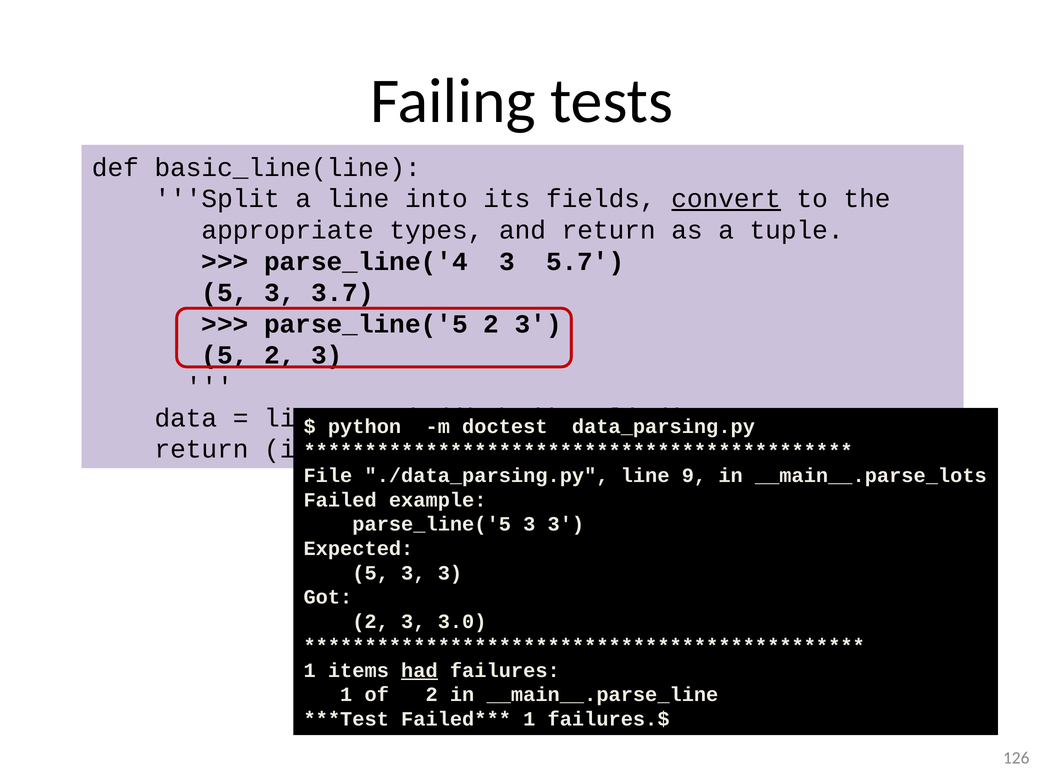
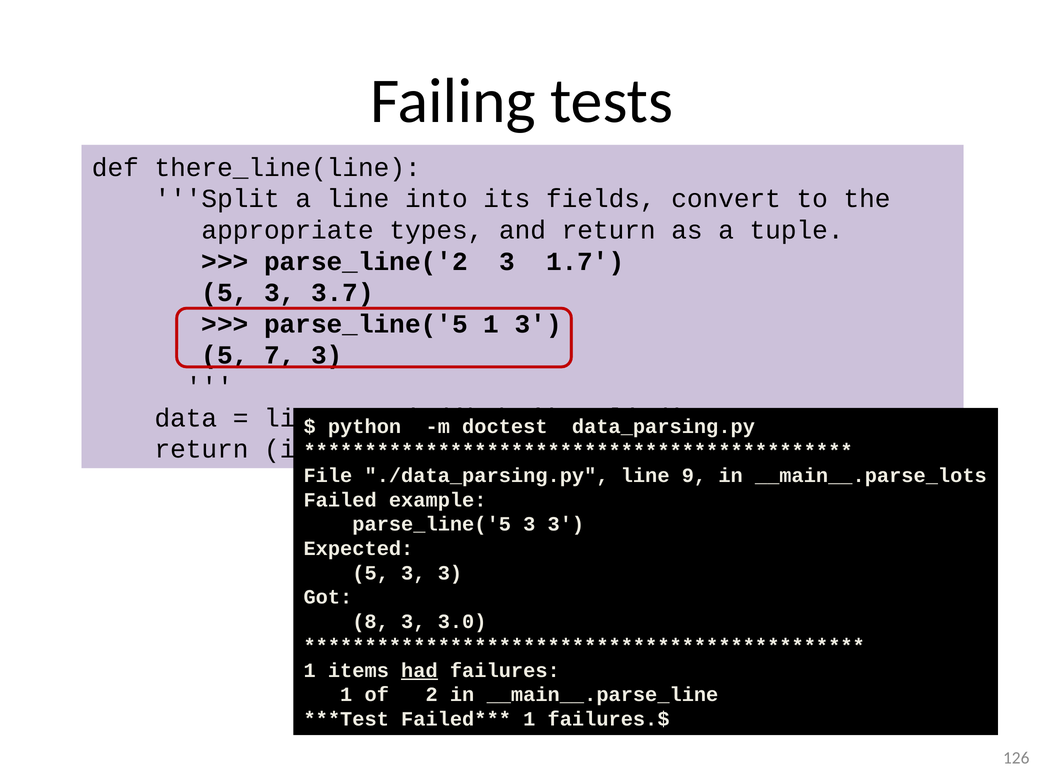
basic_line(line: basic_line(line -> there_line(line
convert underline: present -> none
parse_line('4: parse_line('4 -> parse_line('2
5.7: 5.7 -> 1.7
parse_line('5 2: 2 -> 1
5 2: 2 -> 7
2 at (371, 622): 2 -> 8
